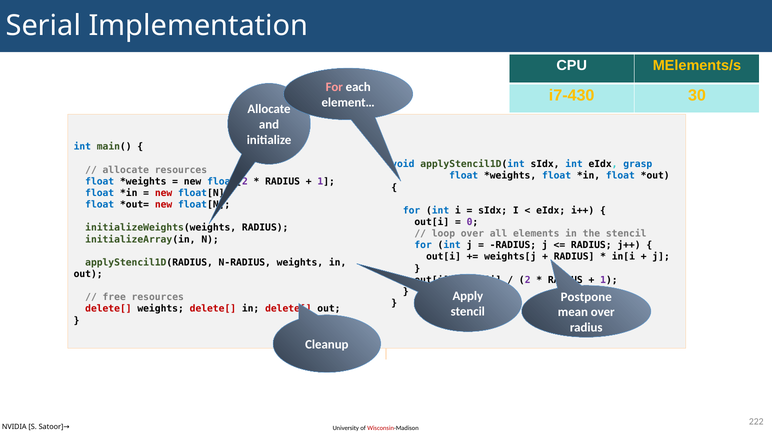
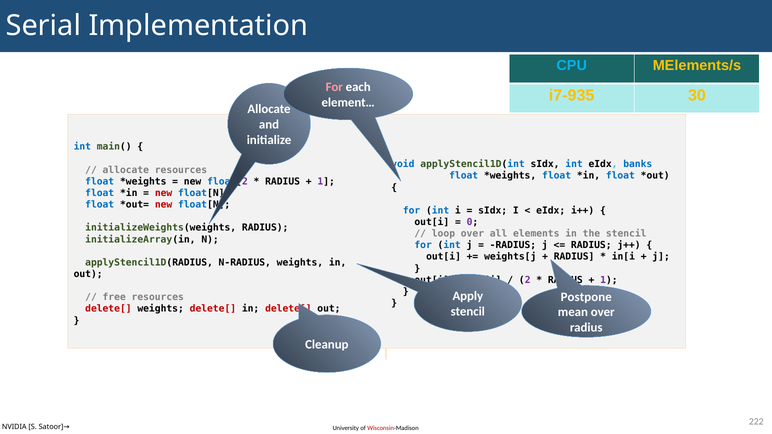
CPU colour: white -> light blue
i7-430: i7-430 -> i7-935
grasp: grasp -> banks
